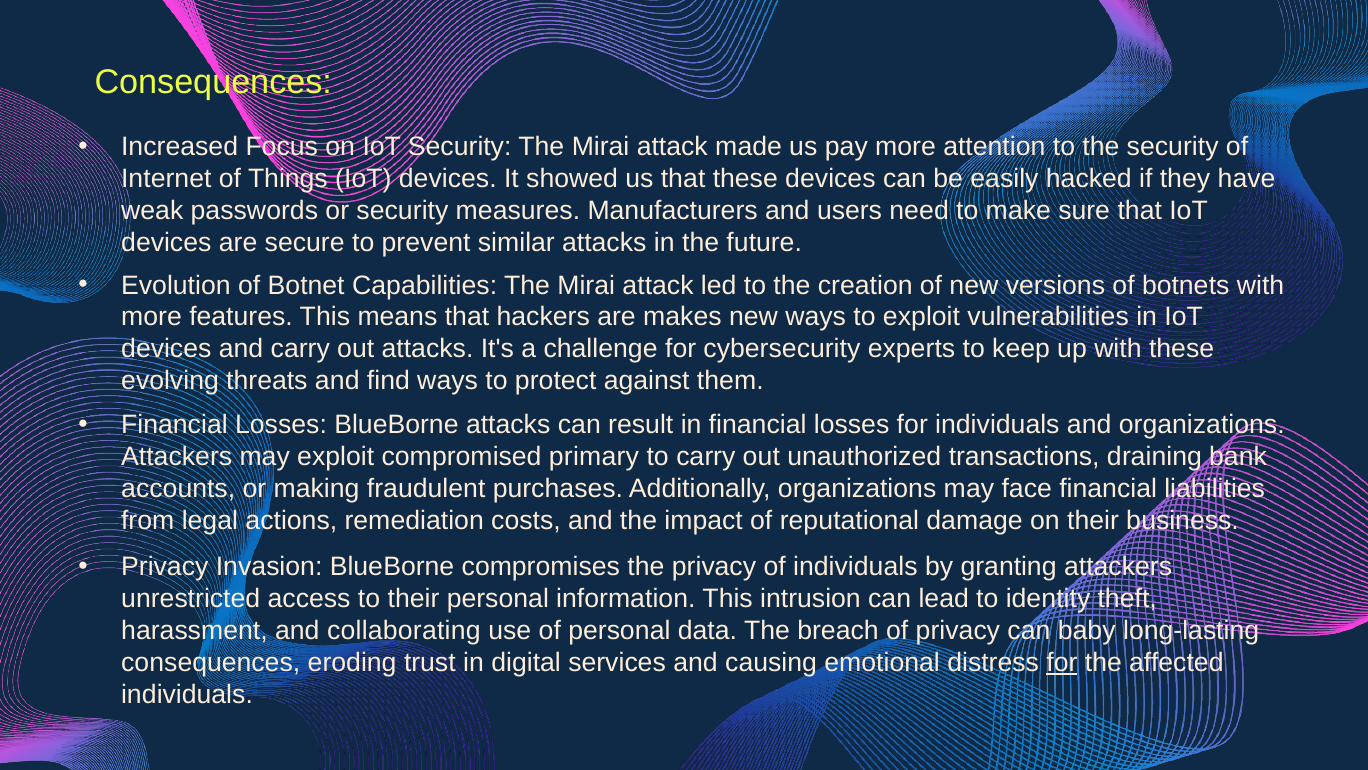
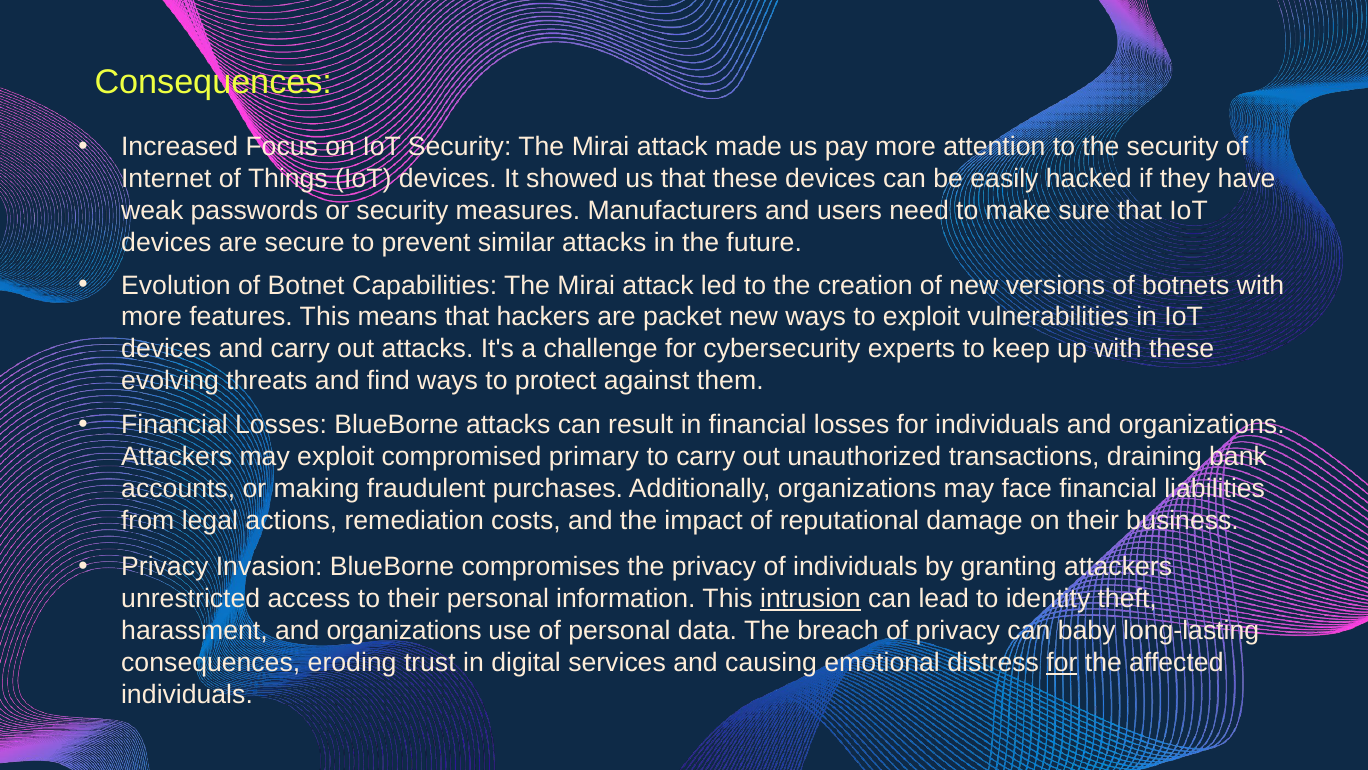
makes: makes -> packet
intrusion underline: none -> present
harassment and collaborating: collaborating -> organizations
